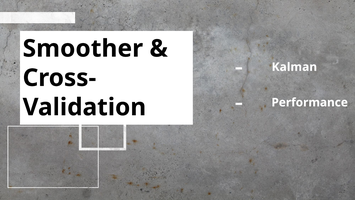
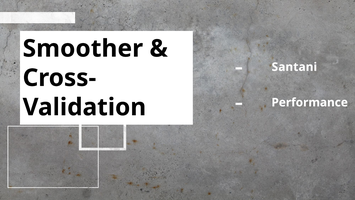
Kalman: Kalman -> Santani
